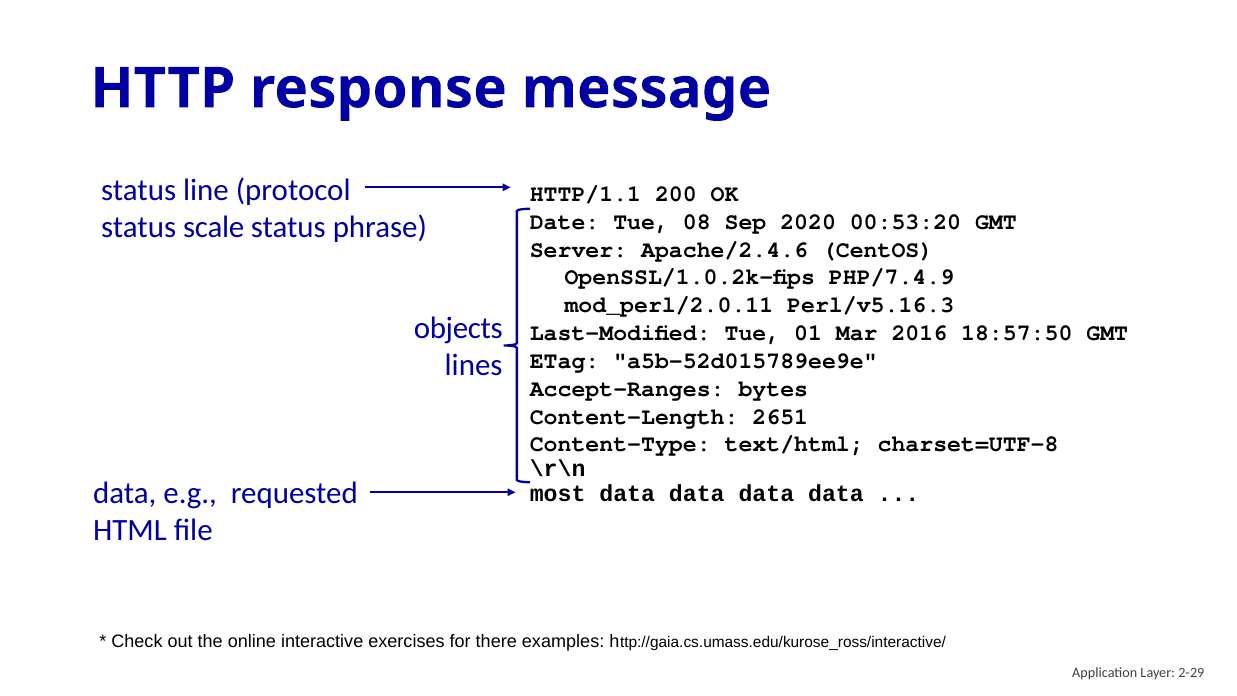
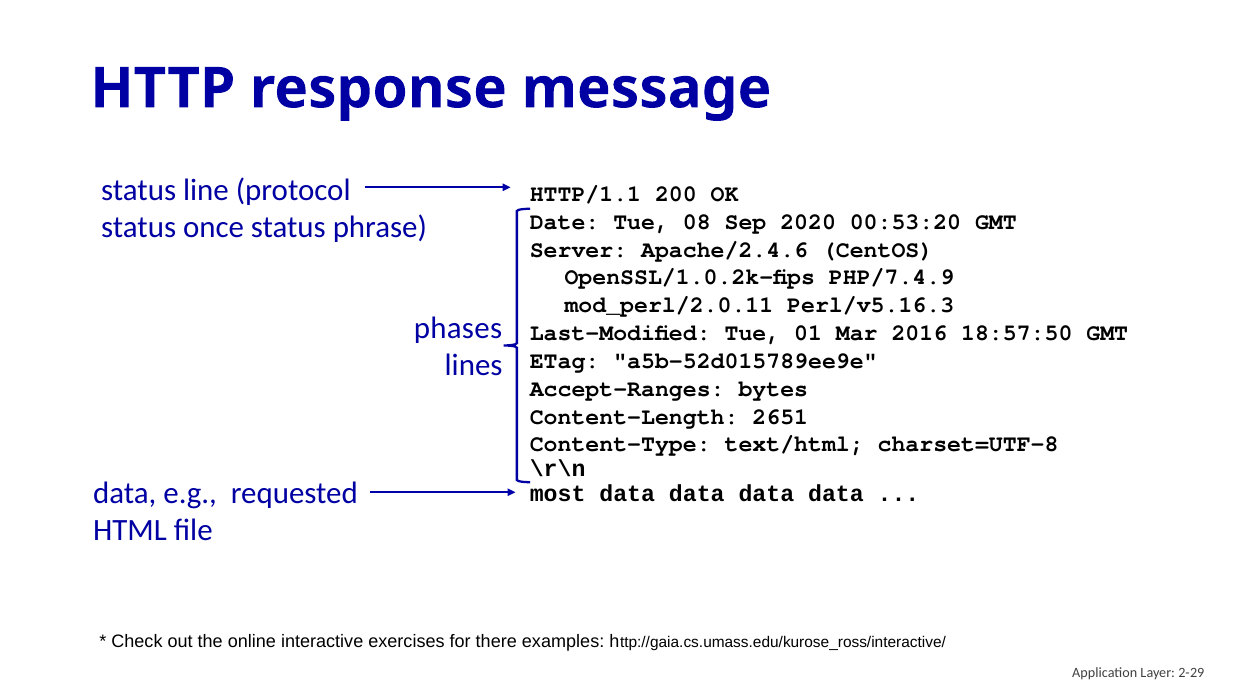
scale: scale -> once
objects: objects -> phases
